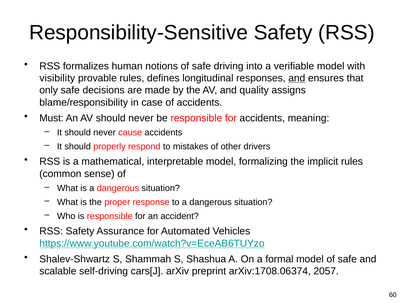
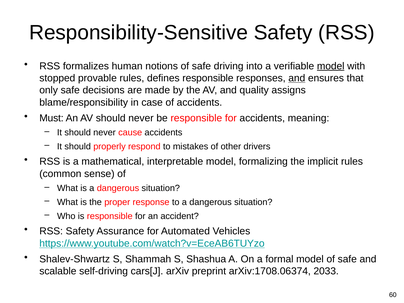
model at (331, 66) underline: none -> present
visibility: visibility -> stopped
defines longitudinal: longitudinal -> responsible
2057: 2057 -> 2033
